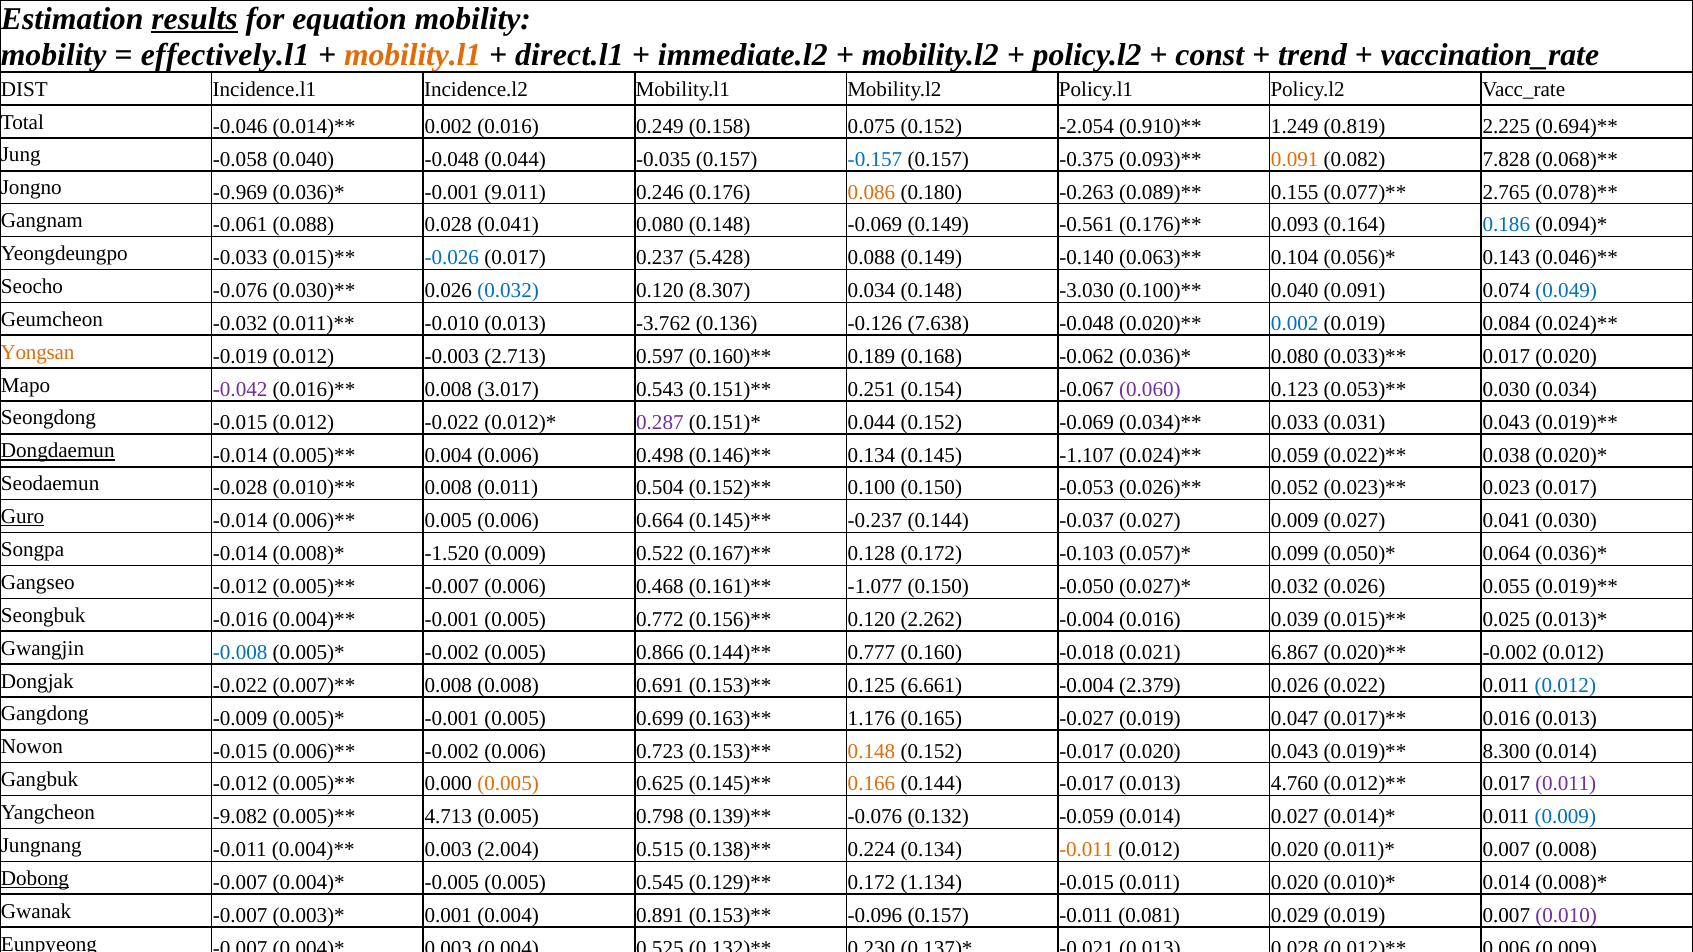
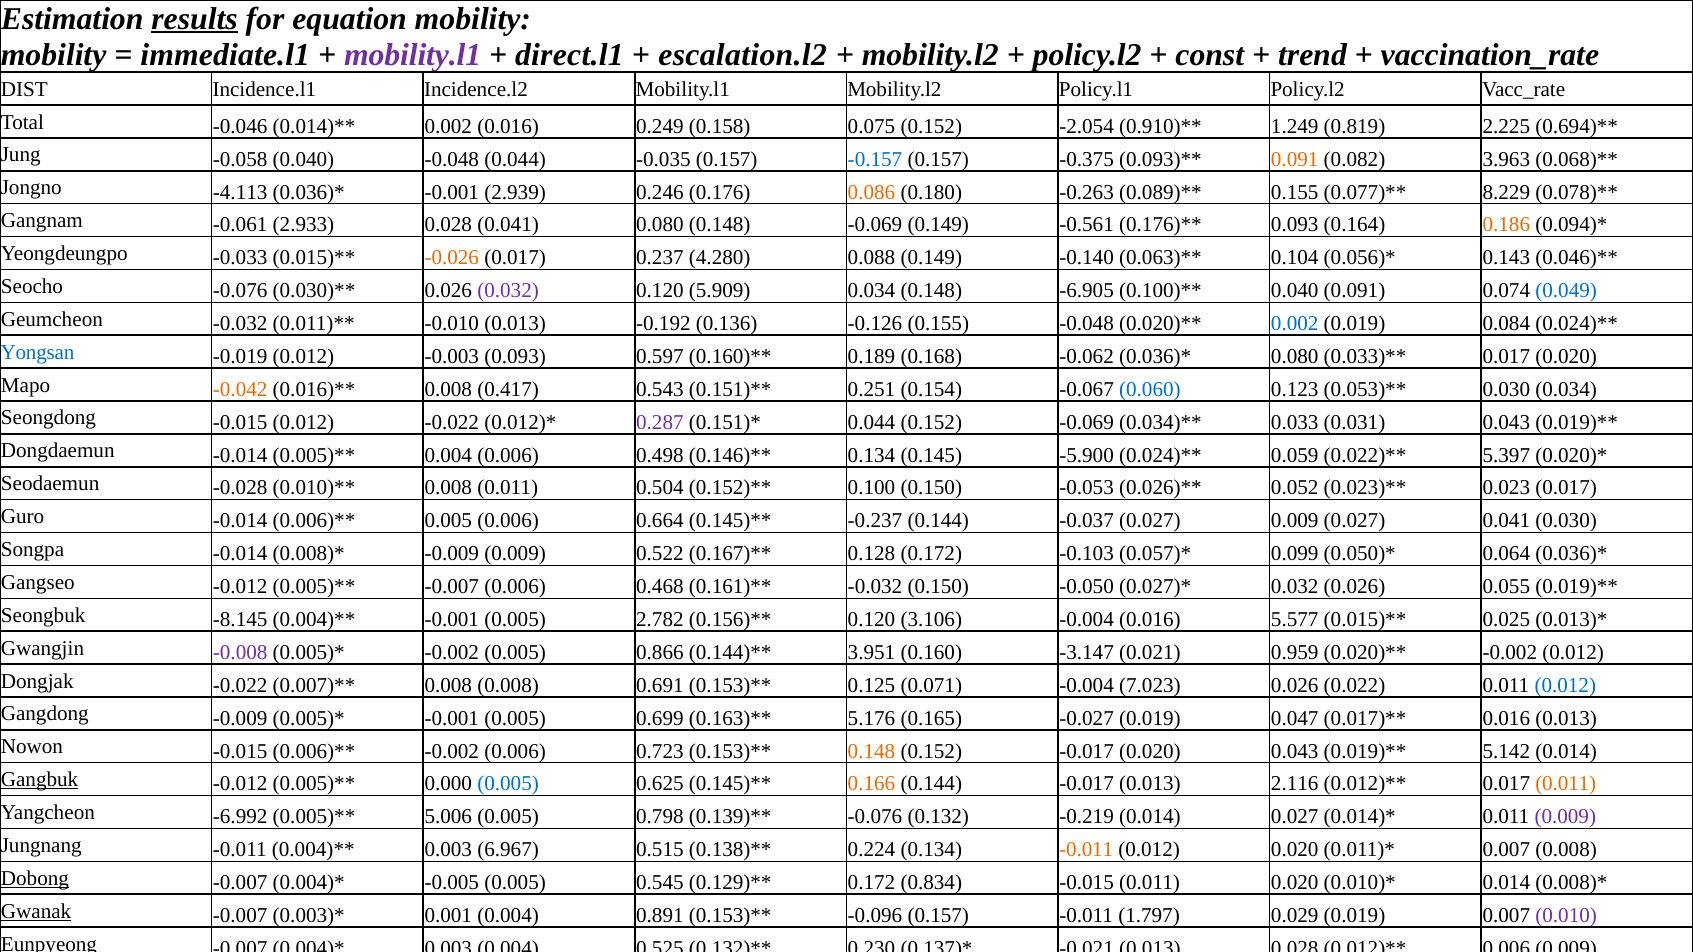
effectively.l1: effectively.l1 -> immediate.l1
mobility.l1 at (413, 55) colour: orange -> purple
immediate.l2: immediate.l2 -> escalation.l2
7.828: 7.828 -> 3.963
-0.969: -0.969 -> -4.113
9.011: 9.011 -> 2.939
2.765: 2.765 -> 8.229
-0.061 0.088: 0.088 -> 2.933
0.186 colour: blue -> orange
-0.026 colour: blue -> orange
5.428: 5.428 -> 4.280
0.032 at (508, 291) colour: blue -> purple
8.307: 8.307 -> 5.909
-3.030: -3.030 -> -6.905
-3.762: -3.762 -> -0.192
-0.126 7.638: 7.638 -> 0.155
Yongsan colour: orange -> blue
-0.003 2.713: 2.713 -> 0.093
-0.042 colour: purple -> orange
3.017: 3.017 -> 0.417
0.060 colour: purple -> blue
Dongdaemun underline: present -> none
-1.107: -1.107 -> -5.900
0.038: 0.038 -> 5.397
Guro underline: present -> none
-1.520 at (452, 554): -1.520 -> -0.009
-1.077 at (875, 587): -1.077 -> -0.032
-0.016: -0.016 -> -8.145
0.772: 0.772 -> 2.782
2.262: 2.262 -> 3.106
0.039: 0.039 -> 5.577
-0.008 colour: blue -> purple
0.777: 0.777 -> 3.951
-0.018: -0.018 -> -3.147
6.867: 6.867 -> 0.959
6.661: 6.661 -> 0.071
2.379: 2.379 -> 7.023
1.176: 1.176 -> 5.176
8.300: 8.300 -> 5.142
Gangbuk underline: none -> present
0.005 at (508, 784) colour: orange -> blue
4.760: 4.760 -> 2.116
0.011 at (1566, 784) colour: purple -> orange
-9.082: -9.082 -> -6.992
4.713: 4.713 -> 5.006
-0.059: -0.059 -> -0.219
0.009 at (1565, 817) colour: blue -> purple
2.004: 2.004 -> 6.967
1.134: 1.134 -> 0.834
Gwanak underline: none -> present
0.081: 0.081 -> 1.797
